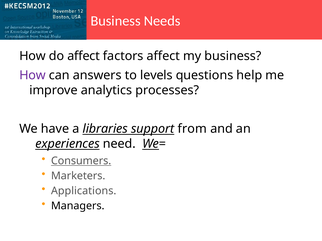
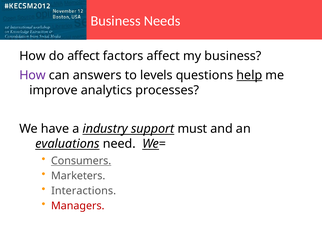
help underline: none -> present
libraries: libraries -> industry
from: from -> must
experiences: experiences -> evaluations
Applications: Applications -> Interactions
Managers colour: black -> red
